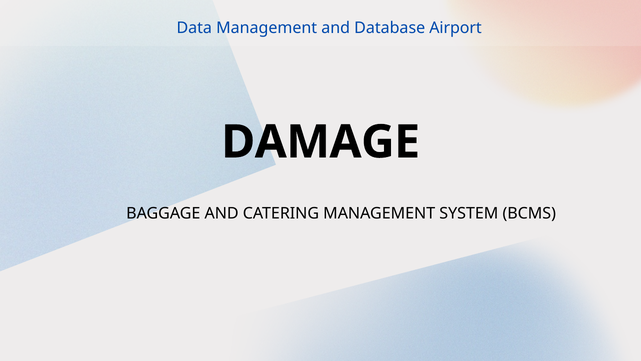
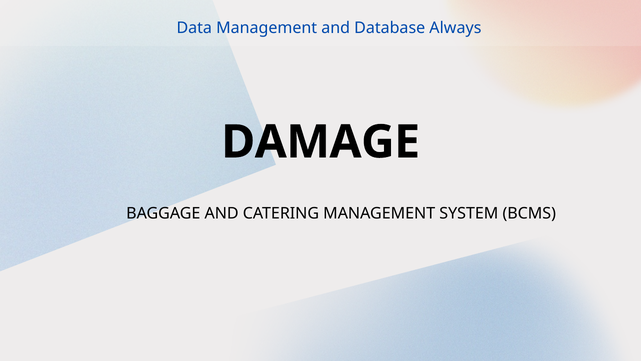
Airport: Airport -> Always
